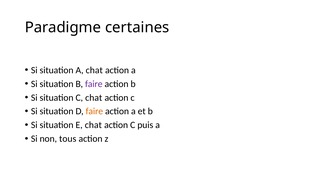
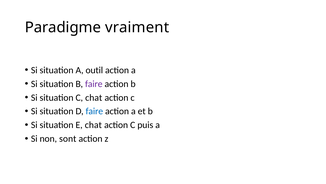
certaines: certaines -> vraiment
A chat: chat -> outil
faire at (94, 111) colour: orange -> blue
tous: tous -> sont
